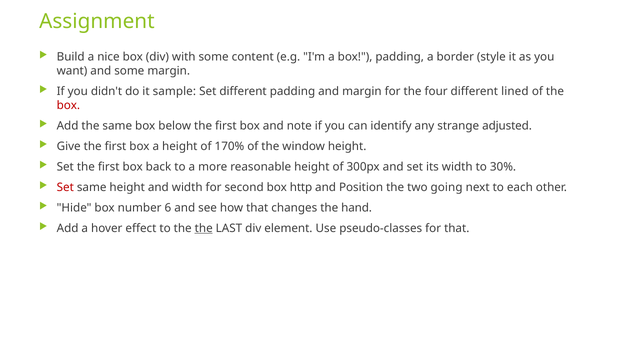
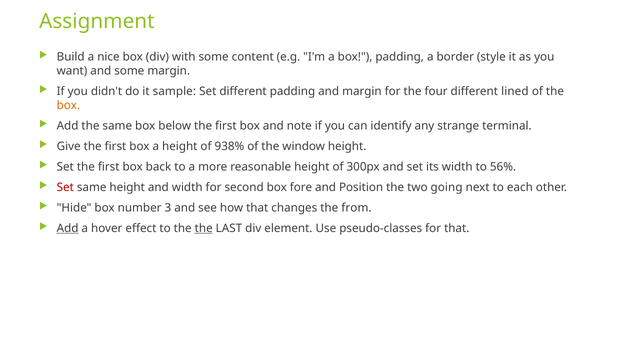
box at (68, 105) colour: red -> orange
adjusted: adjusted -> terminal
170%: 170% -> 938%
30%: 30% -> 56%
http: http -> fore
6: 6 -> 3
hand: hand -> from
Add at (68, 228) underline: none -> present
